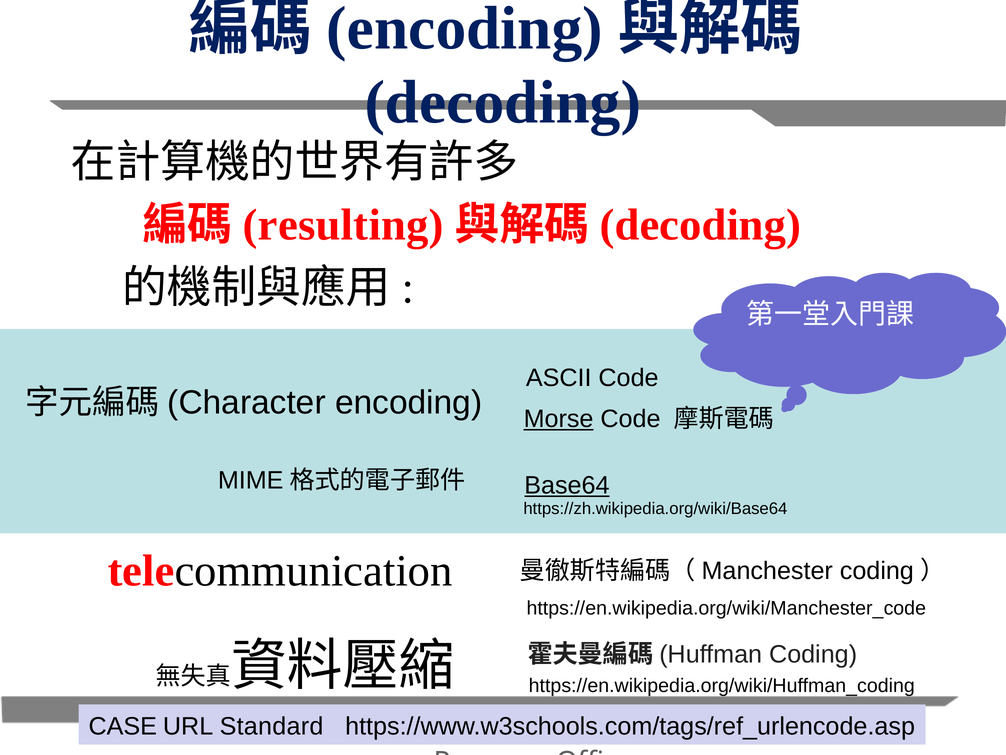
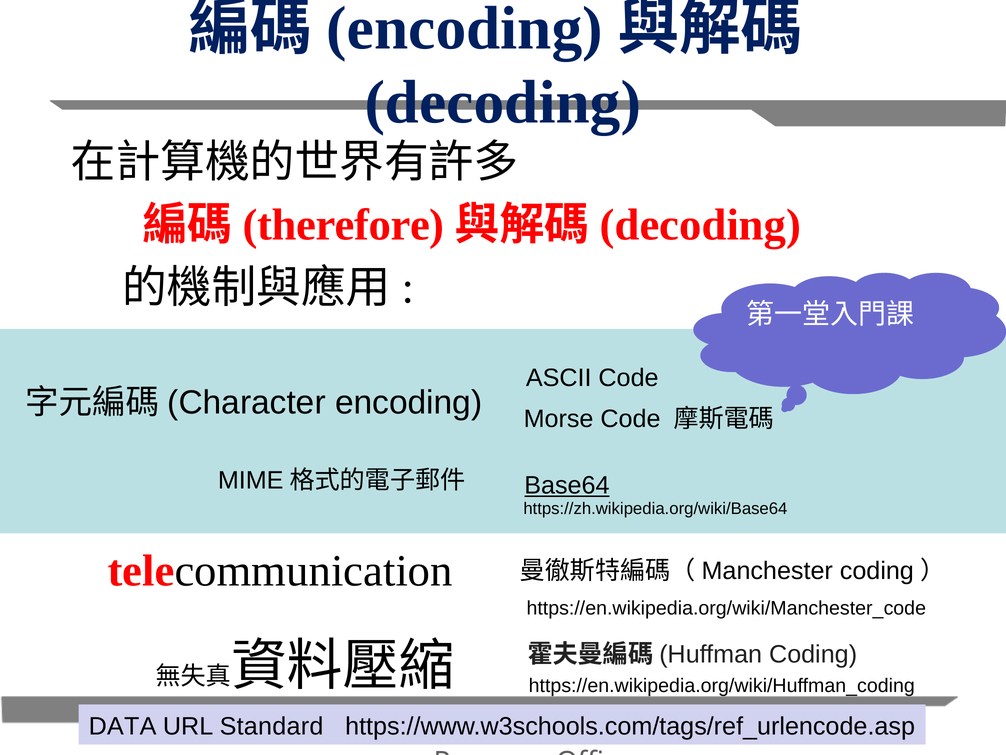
resulting: resulting -> therefore
Morse underline: present -> none
CASE: CASE -> DATA
